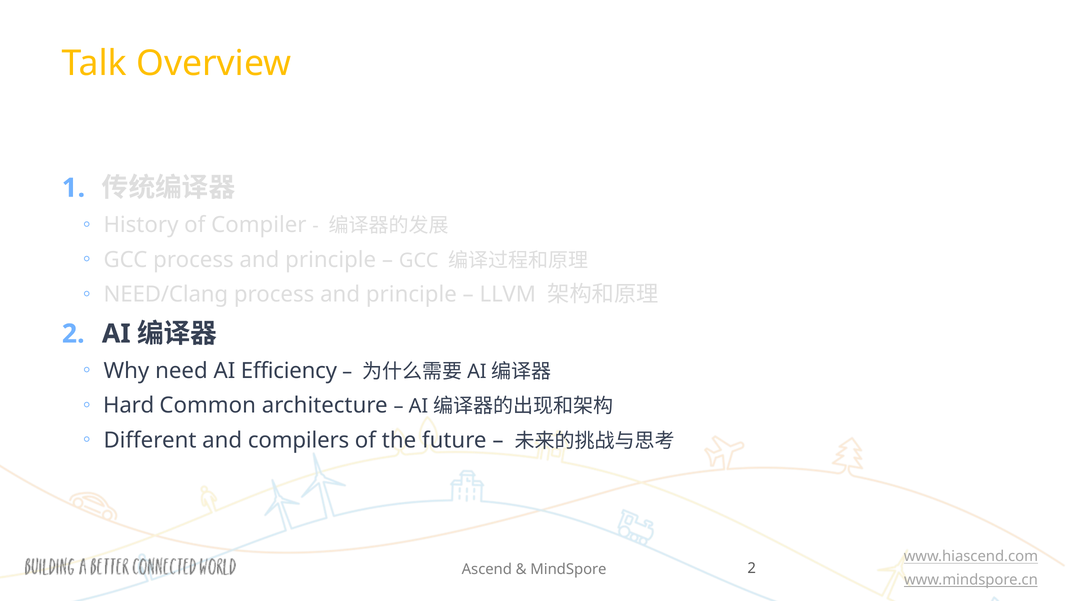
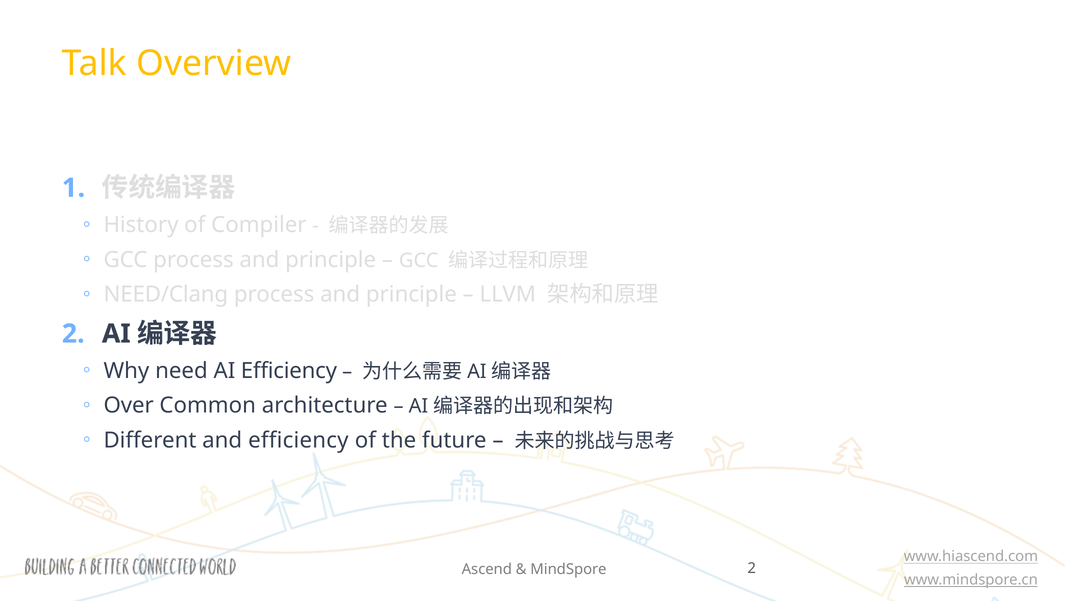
Hard: Hard -> Over
and compilers: compilers -> efficiency
